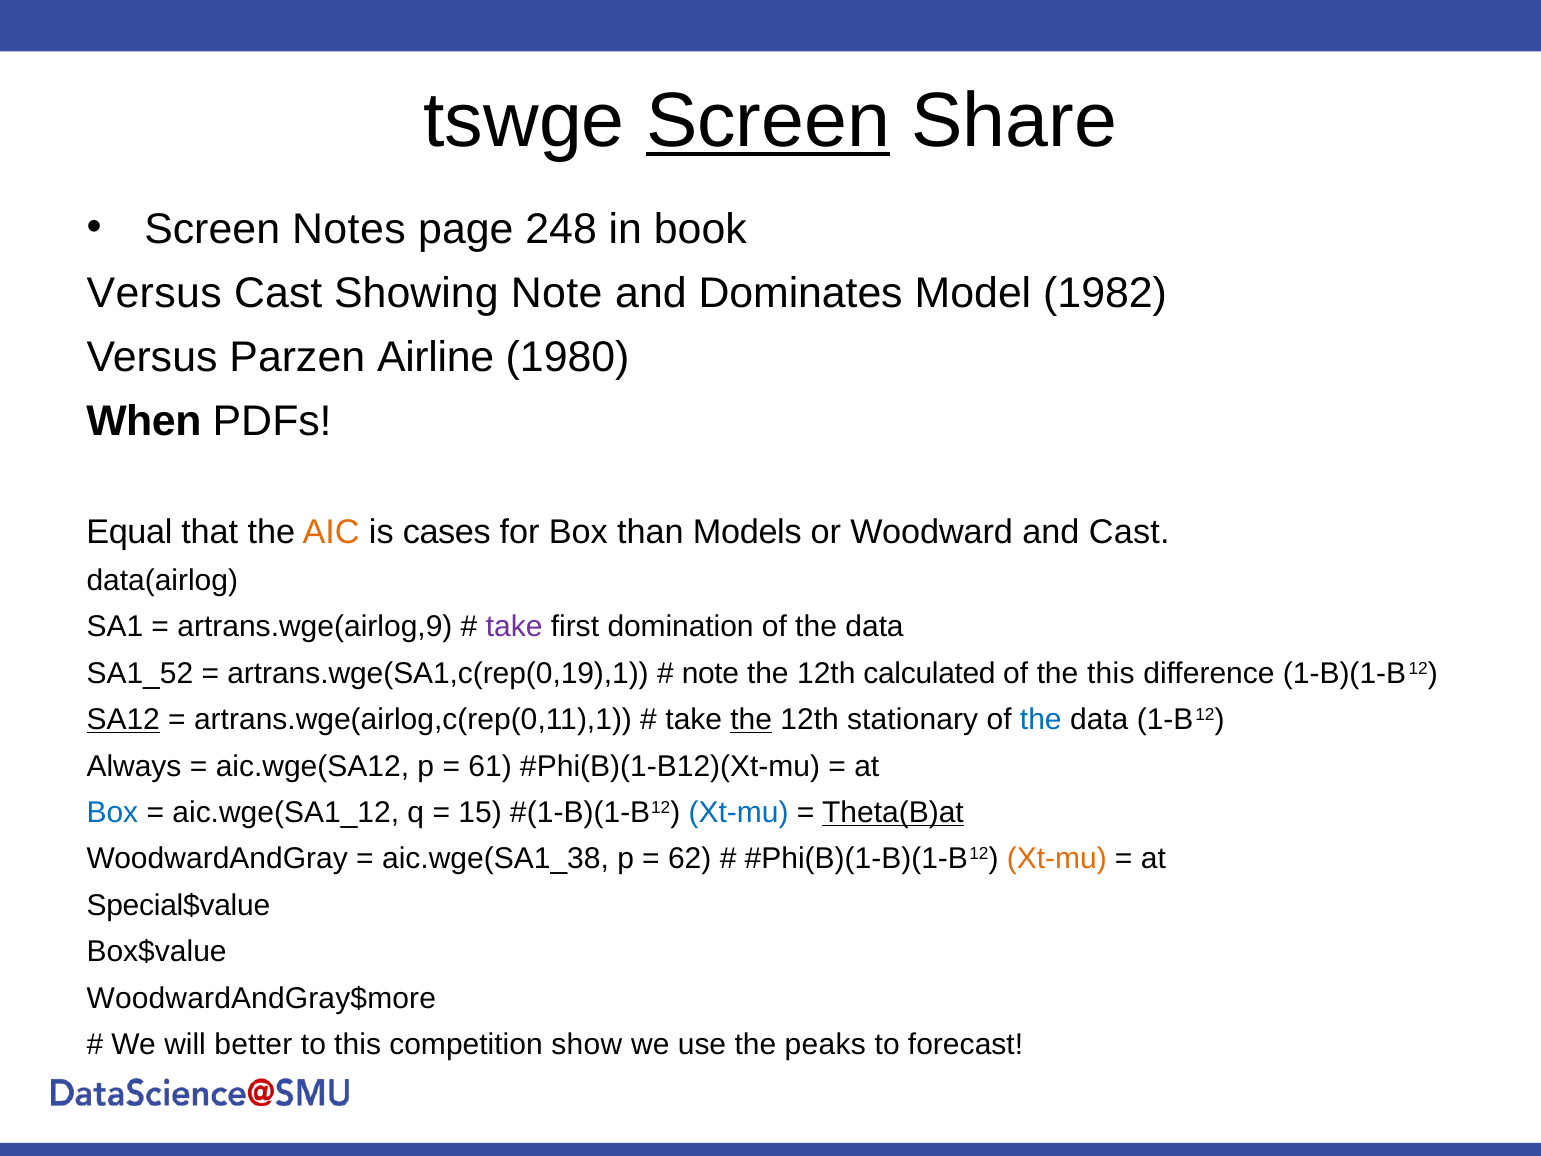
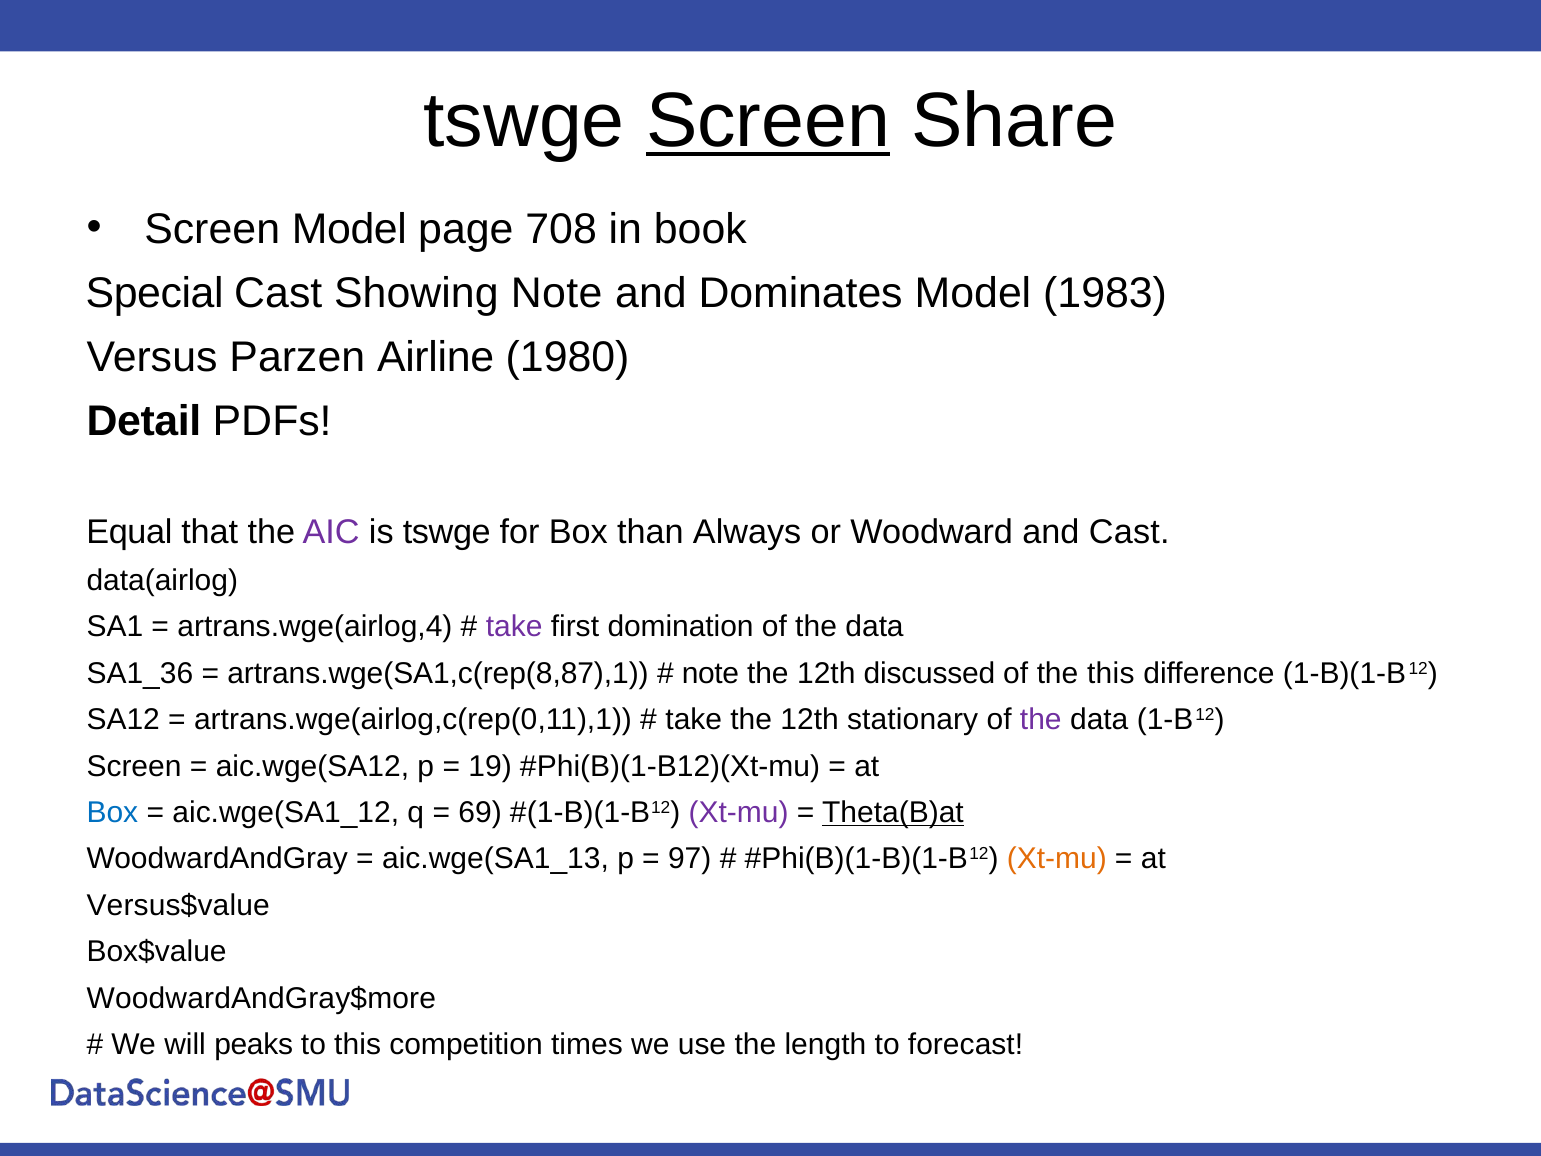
Screen Notes: Notes -> Model
248: 248 -> 708
Versus at (154, 293): Versus -> Special
1982: 1982 -> 1983
When: When -> Detail
AIC colour: orange -> purple
is cases: cases -> tswge
Models: Models -> Always
artrans.wge(airlog,9: artrans.wge(airlog,9 -> artrans.wge(airlog,4
SA1_52: SA1_52 -> SA1_36
artrans.wge(SA1,c(rep(0,19),1: artrans.wge(SA1,c(rep(0,19),1 -> artrans.wge(SA1,c(rep(8,87),1
calculated: calculated -> discussed
SA12 underline: present -> none
the at (751, 720) underline: present -> none
the at (1041, 720) colour: blue -> purple
Always at (134, 766): Always -> Screen
61: 61 -> 19
15: 15 -> 69
Xt-mu at (739, 812) colour: blue -> purple
aic.wge(SA1_38: aic.wge(SA1_38 -> aic.wge(SA1_13
62: 62 -> 97
Special$value: Special$value -> Versus$value
better: better -> peaks
show: show -> times
peaks: peaks -> length
